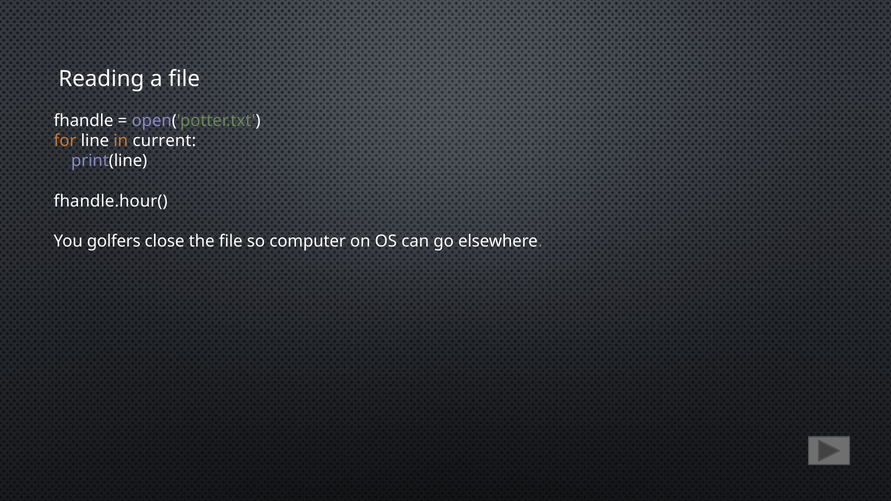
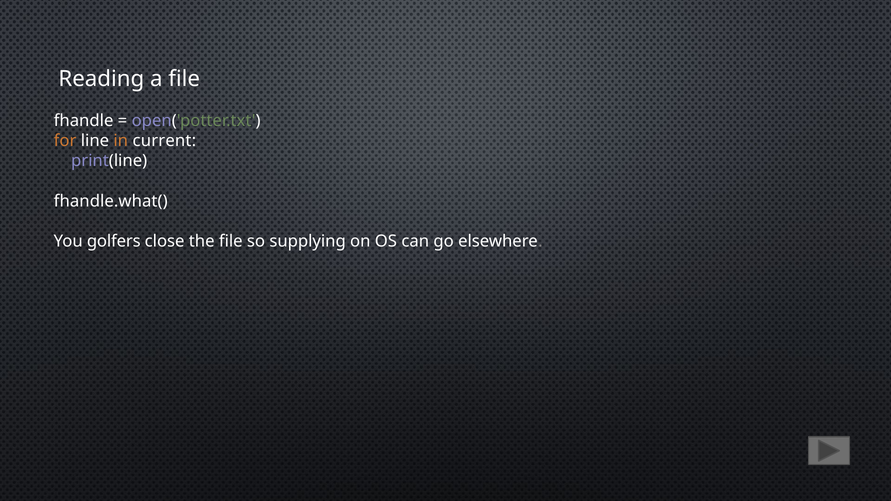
fhandle.hour(: fhandle.hour( -> fhandle.what(
computer: computer -> supplying
